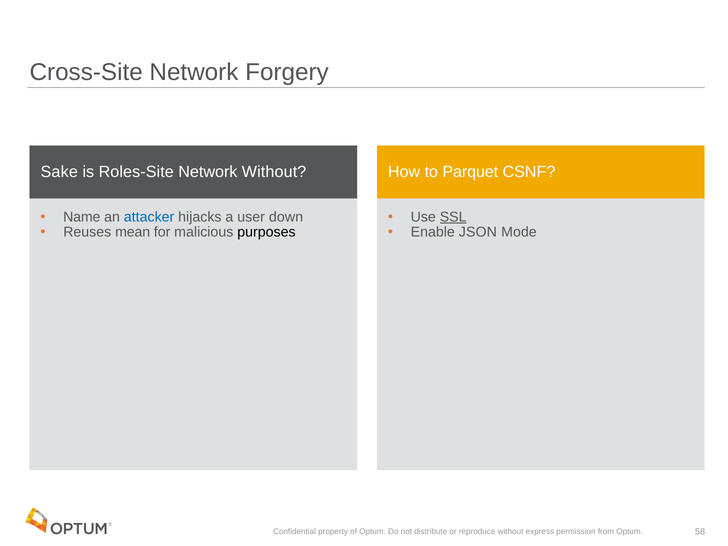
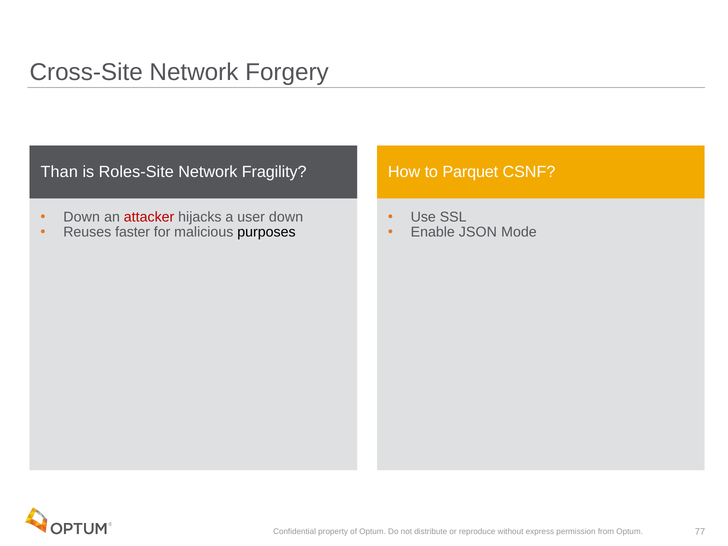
Sake: Sake -> Than
Network Without: Without -> Fragility
Name at (82, 217): Name -> Down
attacker colour: blue -> red
SSL underline: present -> none
mean: mean -> faster
58: 58 -> 77
